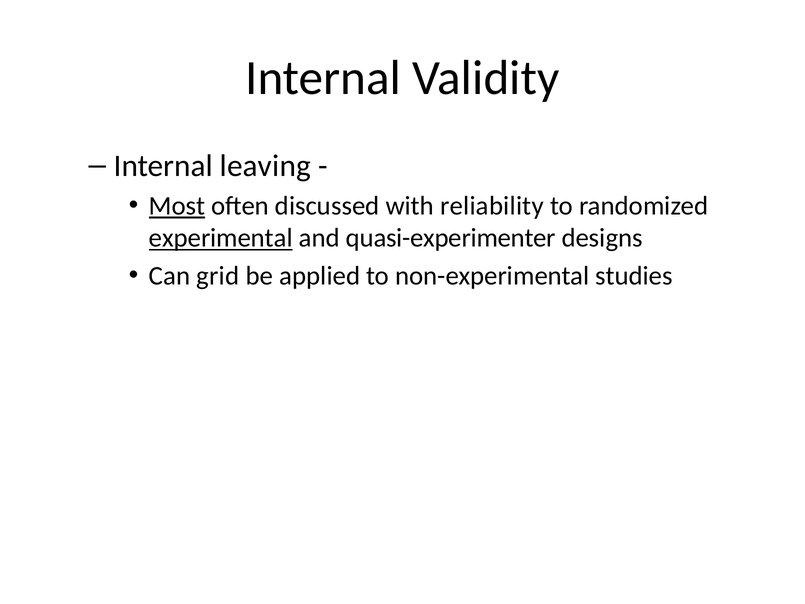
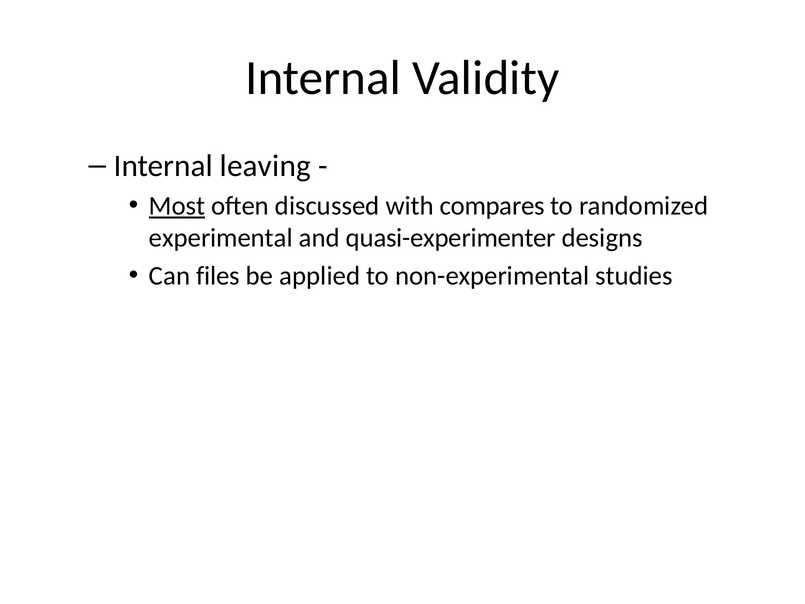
reliability: reliability -> compares
experimental underline: present -> none
grid: grid -> files
